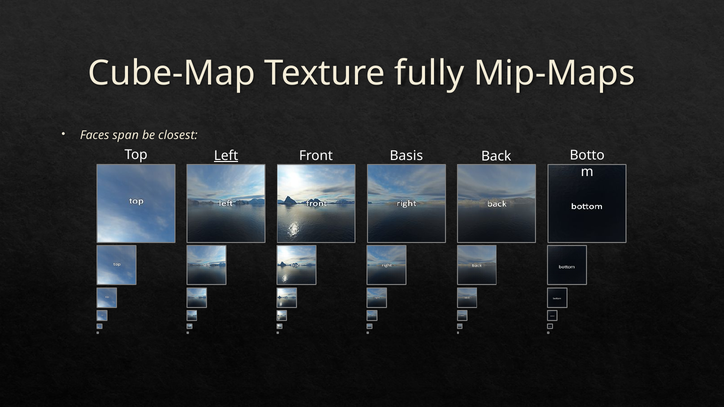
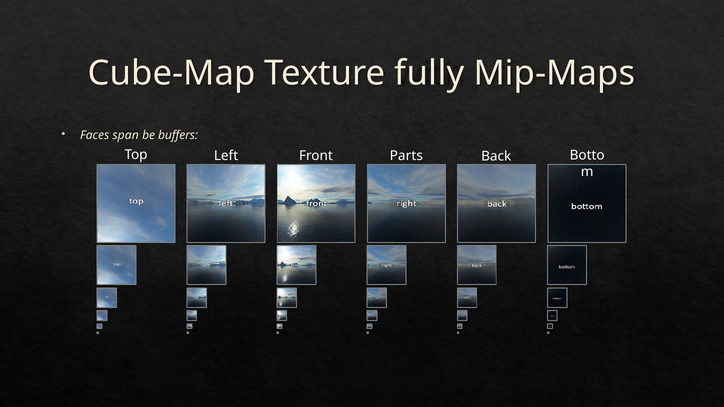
closest: closest -> buffers
Left underline: present -> none
Basis: Basis -> Parts
